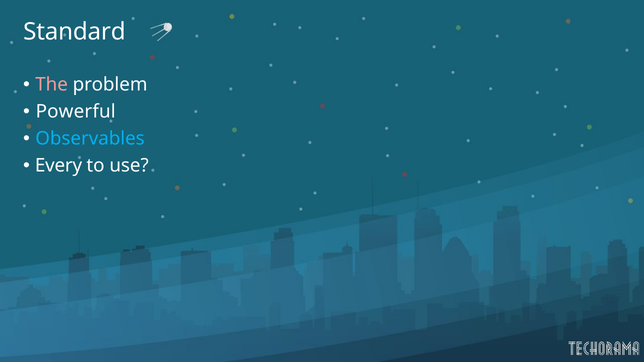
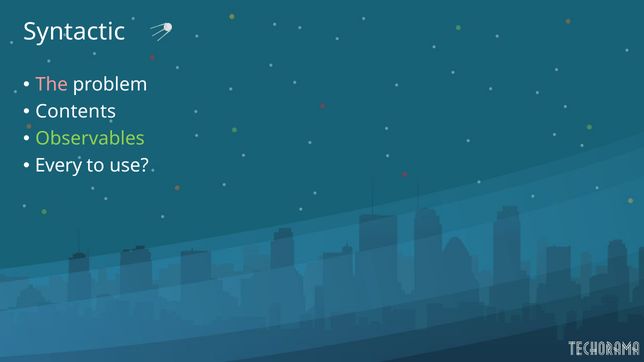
Standard: Standard -> Syntactic
Powerful: Powerful -> Contents
Observables colour: light blue -> light green
